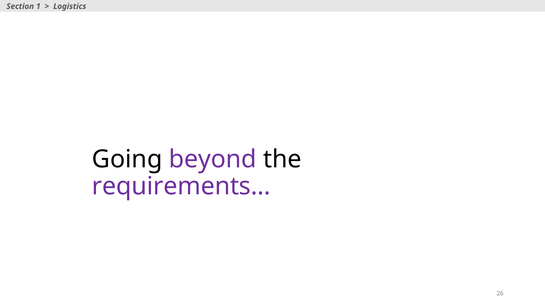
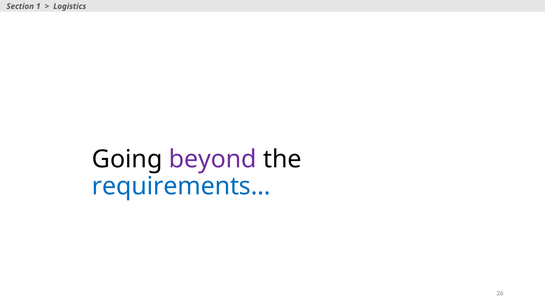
requirements… colour: purple -> blue
